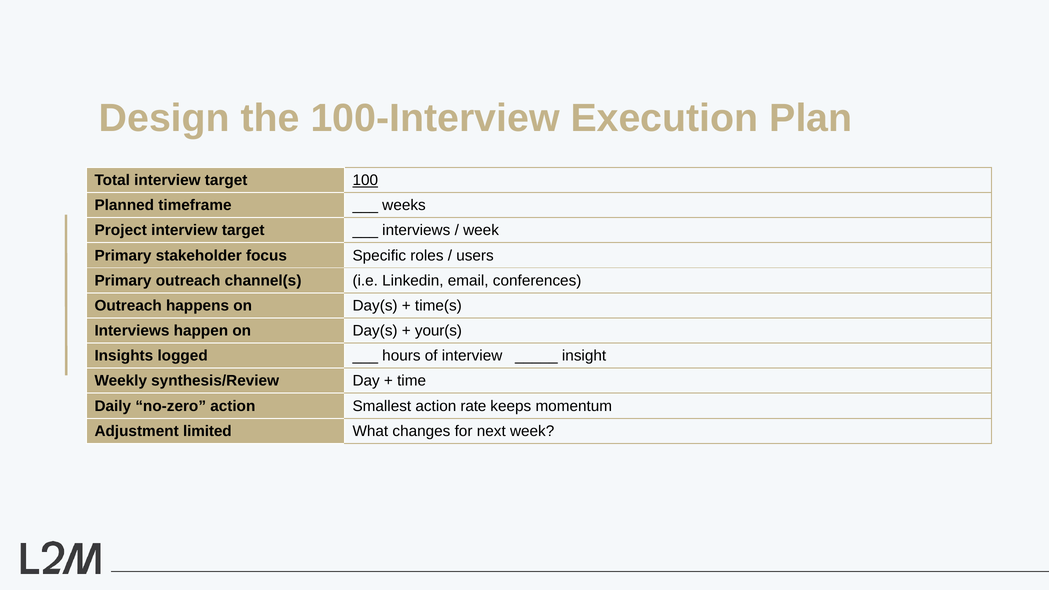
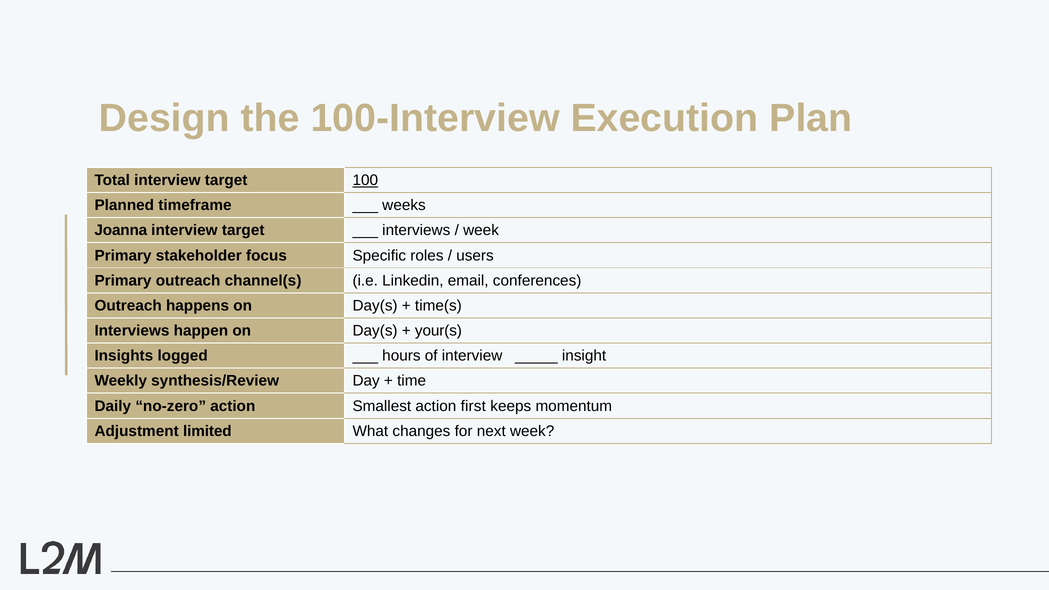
Project: Project -> Joanna
rate: rate -> first
